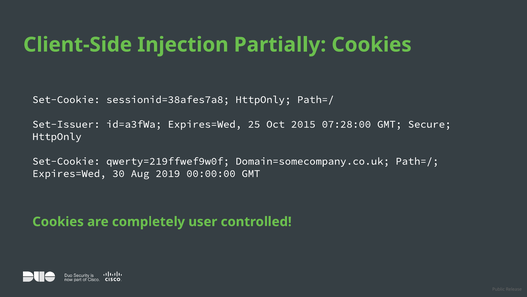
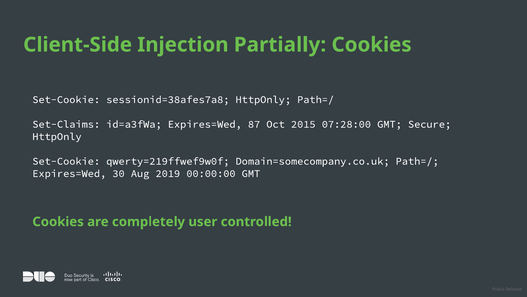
Set-Issuer: Set-Issuer -> Set-Claims
25: 25 -> 87
